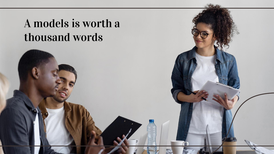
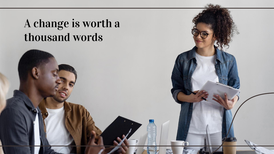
models: models -> change
